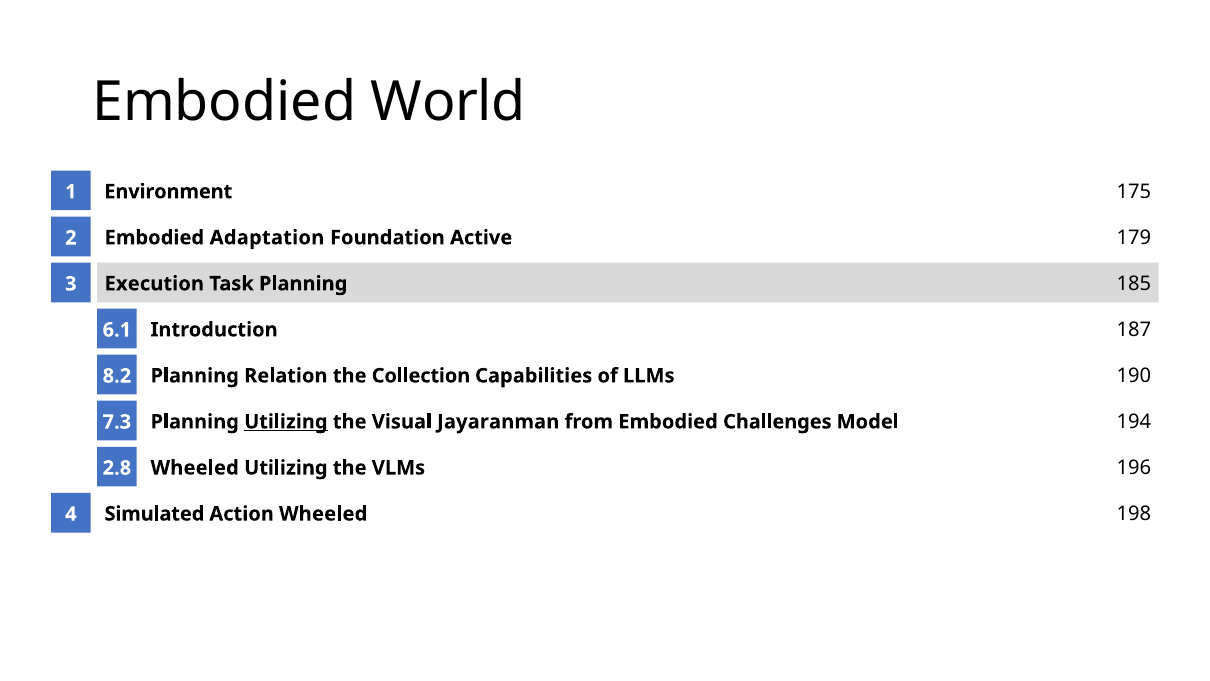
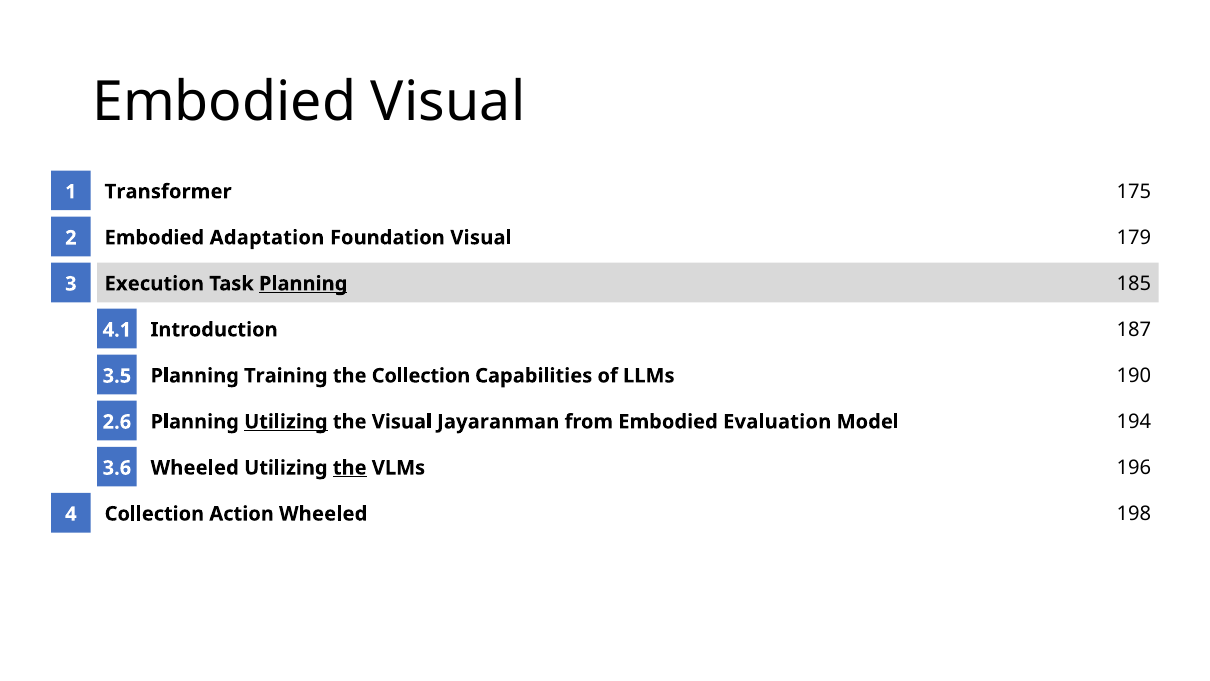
Embodied World: World -> Visual
Environment: Environment -> Transformer
Foundation Active: Active -> Visual
Planning at (303, 284) underline: none -> present
6.1: 6.1 -> 4.1
Relation: Relation -> Training
8.2: 8.2 -> 3.5
Challenges: Challenges -> Evaluation
7.3: 7.3 -> 2.6
the at (350, 468) underline: none -> present
2.8: 2.8 -> 3.6
Simulated at (154, 514): Simulated -> Collection
